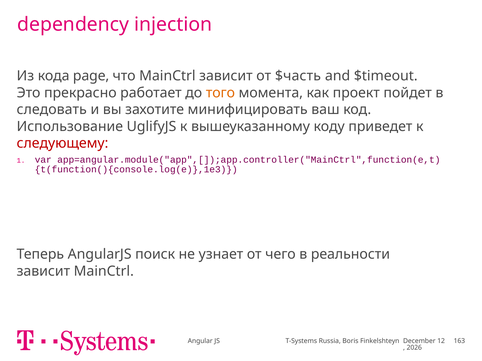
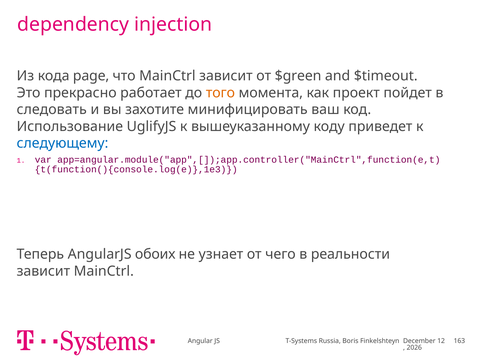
$часть: $часть -> $green
следующему colour: red -> blue
поиск: поиск -> обоих
